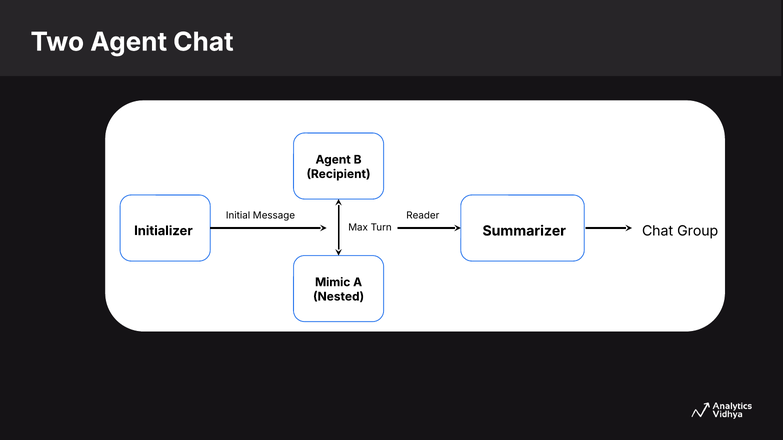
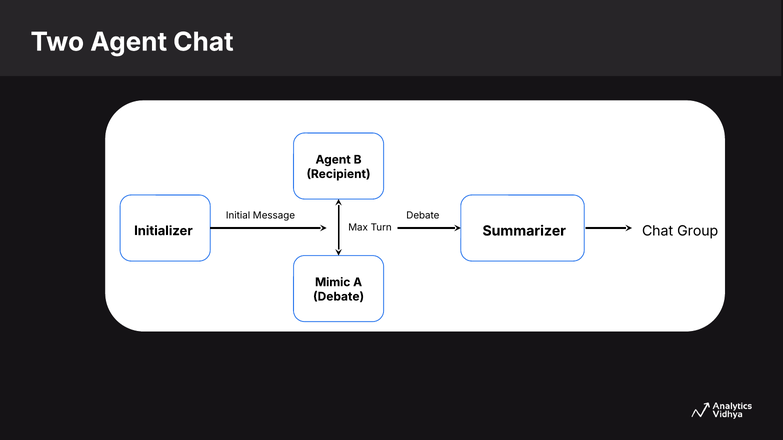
Message Reader: Reader -> Debate
Nested at (339, 297): Nested -> Debate
